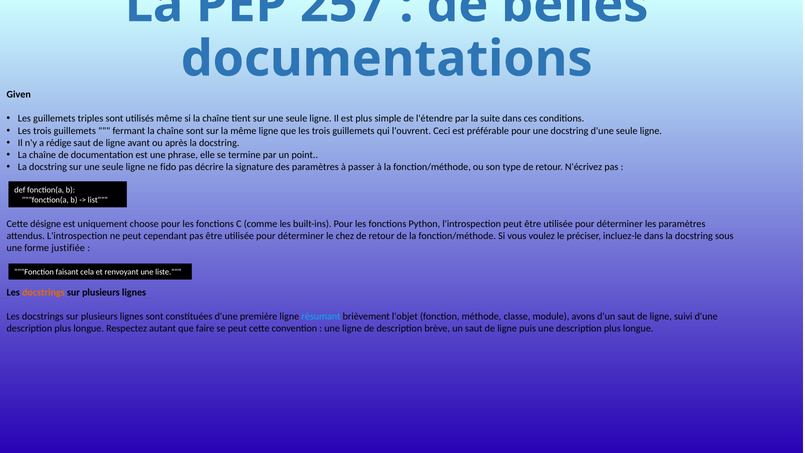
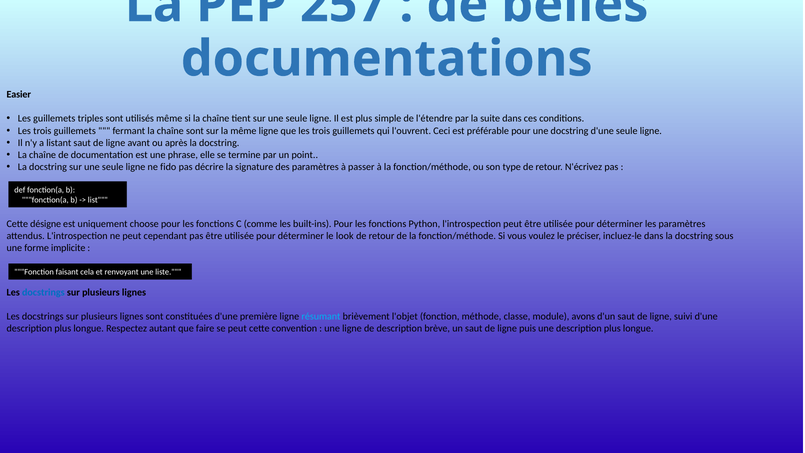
Given: Given -> Easier
rédige: rédige -> listant
chez: chez -> look
justifiée: justifiée -> implicite
docstrings at (43, 292) colour: orange -> blue
